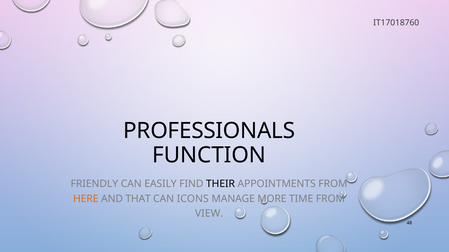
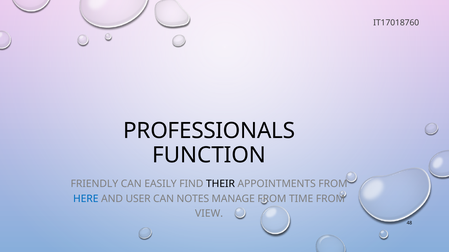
HERE colour: orange -> blue
THAT: THAT -> USER
ICONS: ICONS -> NOTES
MANAGE MORE: MORE -> FROM
